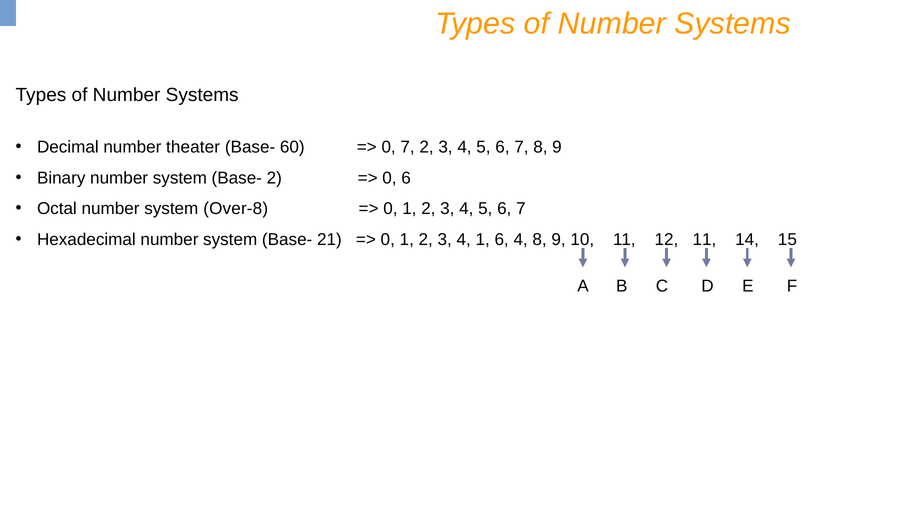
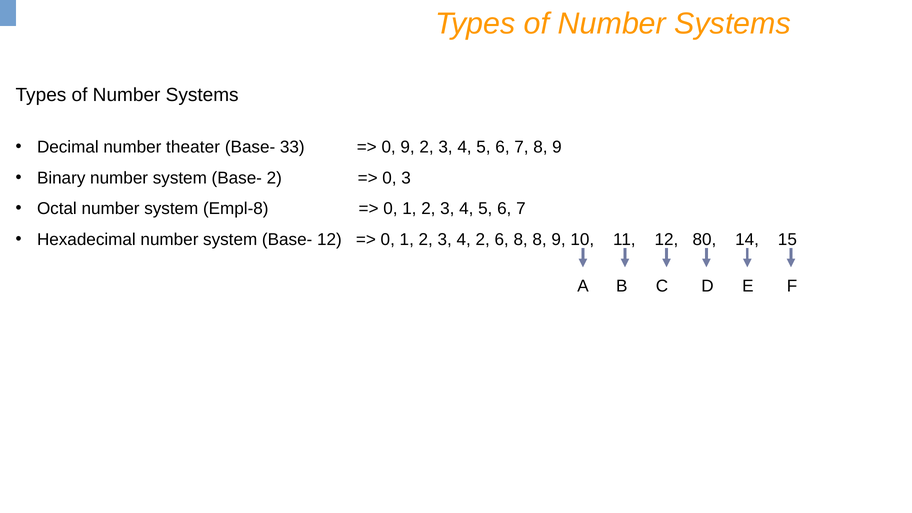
60: 60 -> 33
0 7: 7 -> 9
0 6: 6 -> 3
Over-8: Over-8 -> Empl-8
Base- 21: 21 -> 12
4 1: 1 -> 2
6 4: 4 -> 8
12 11: 11 -> 80
